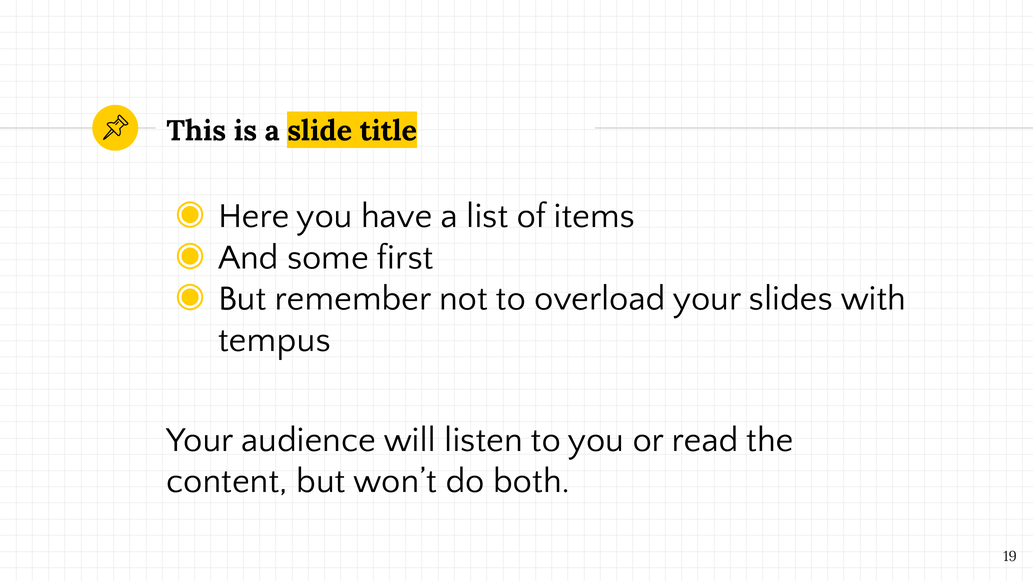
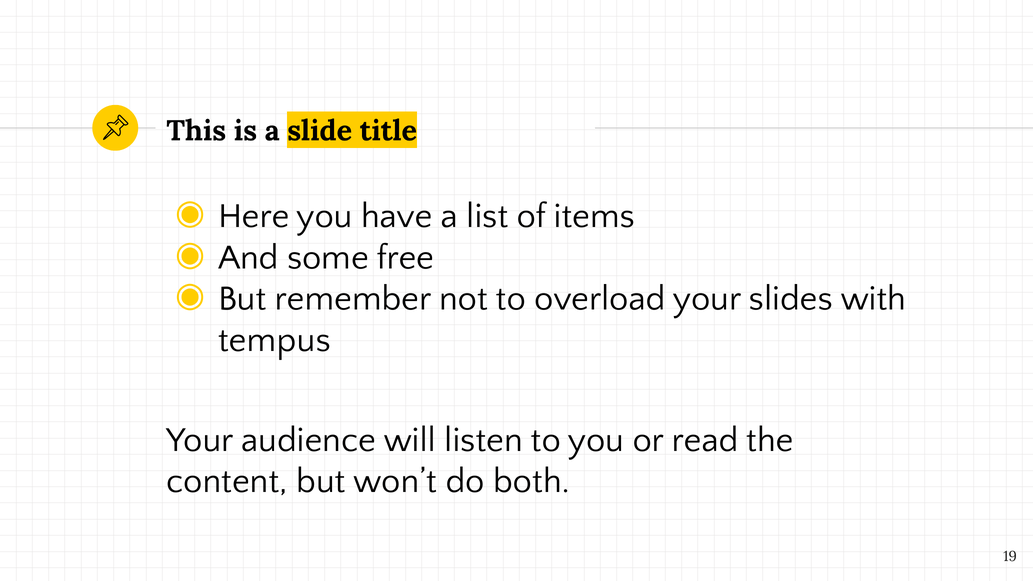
first: first -> free
